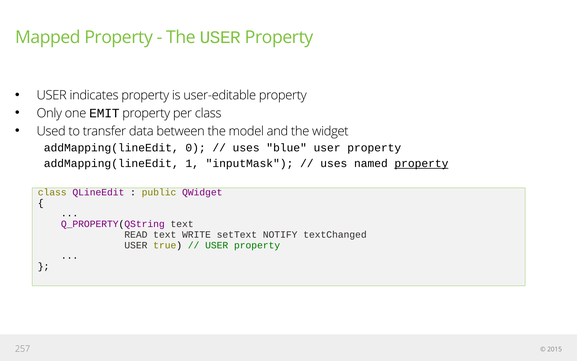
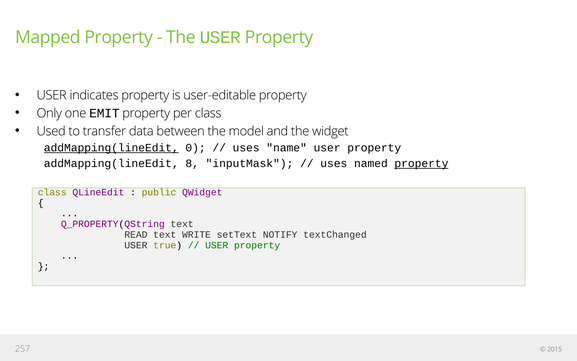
addMapping(lineEdit at (111, 148) underline: none -> present
blue: blue -> name
1: 1 -> 8
